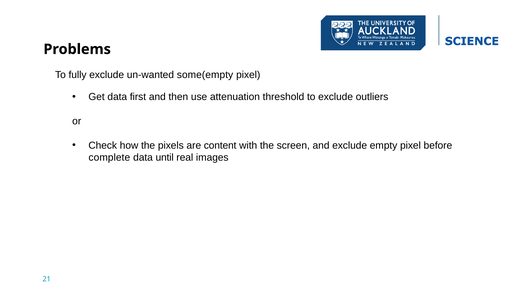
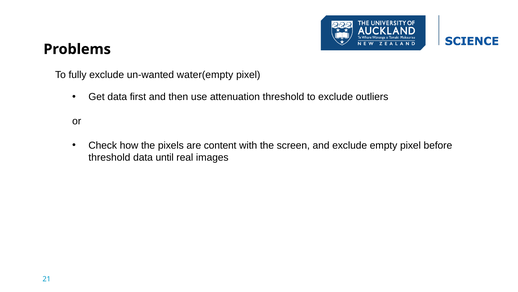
some(empty: some(empty -> water(empty
complete at (109, 157): complete -> threshold
